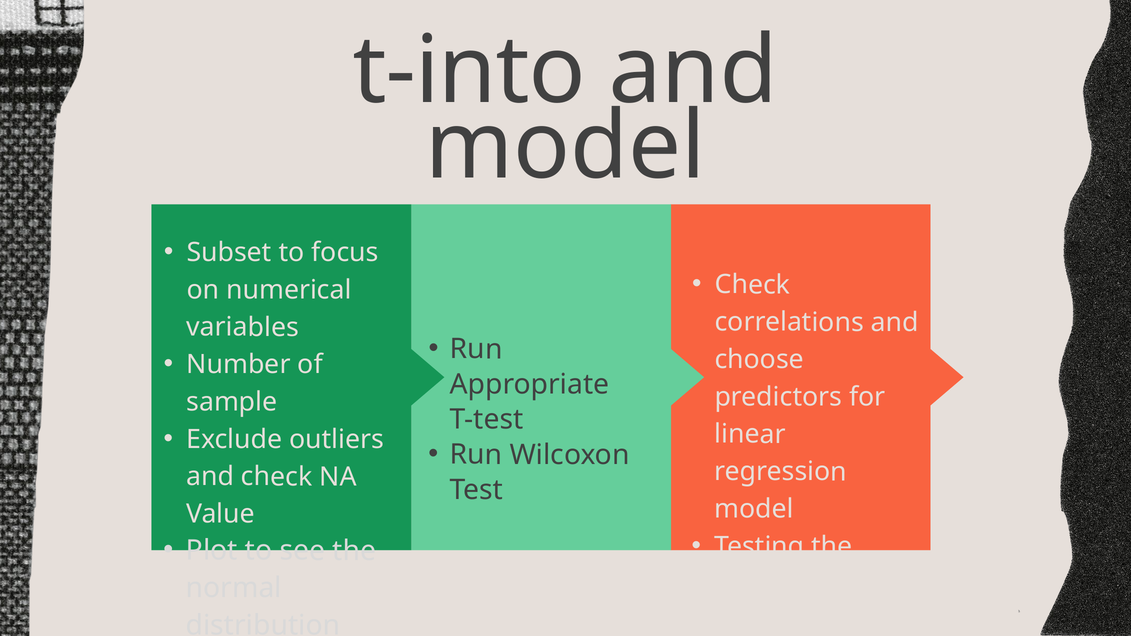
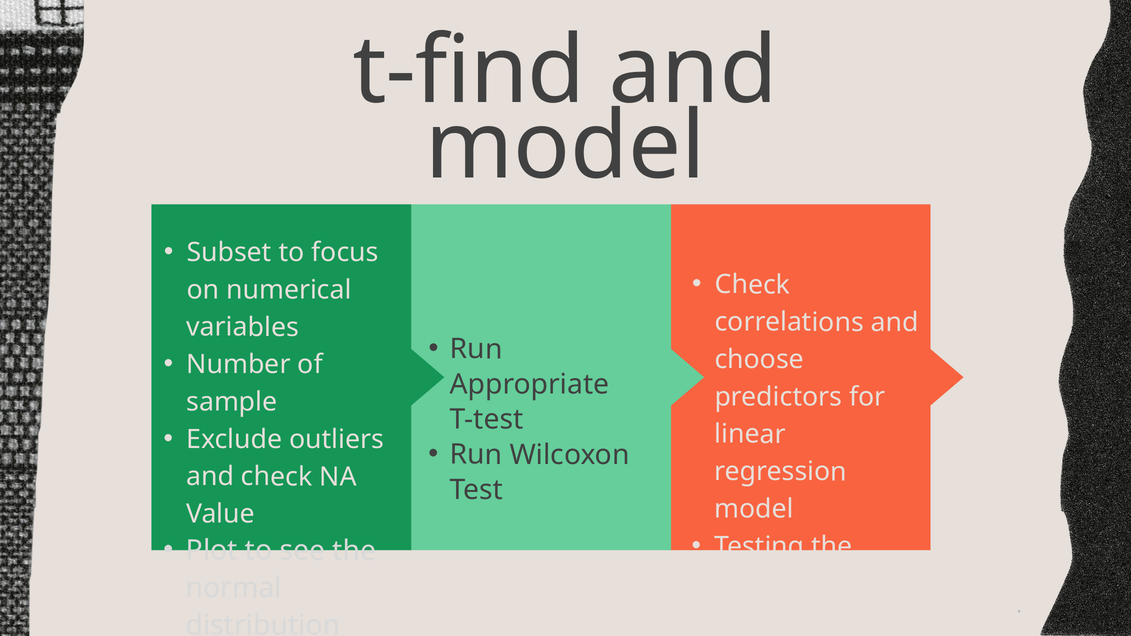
t-into: t-into -> t-find
